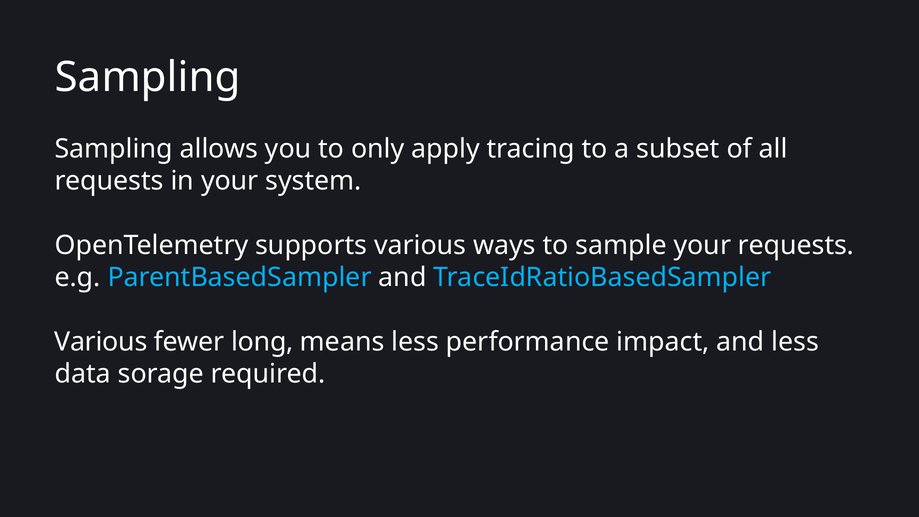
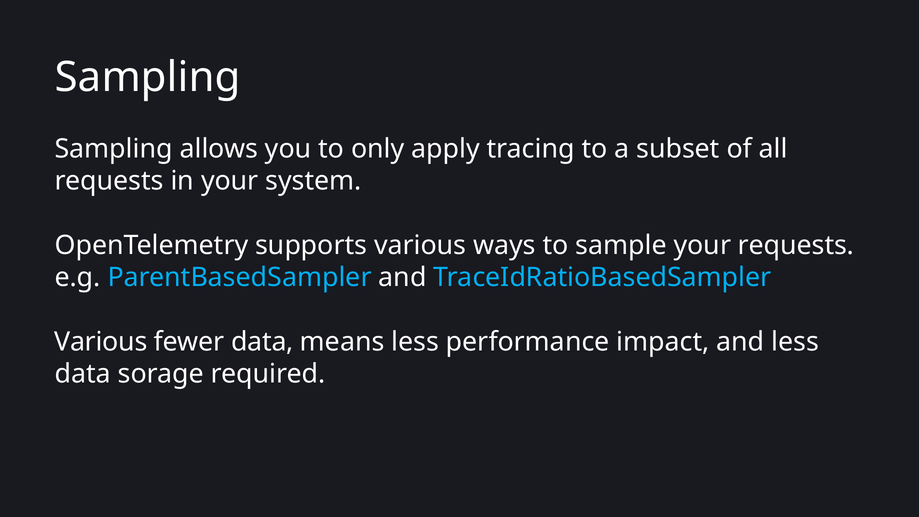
fewer long: long -> data
